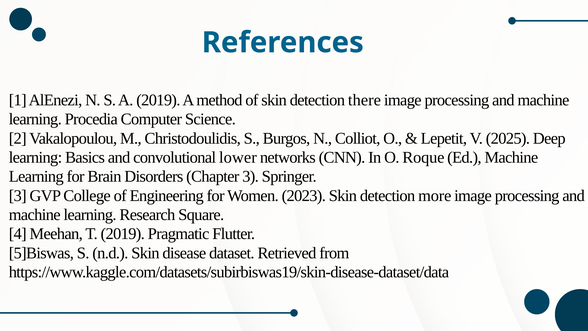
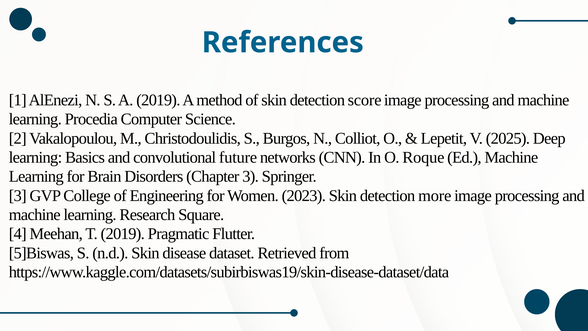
there: there -> score
lower: lower -> future
